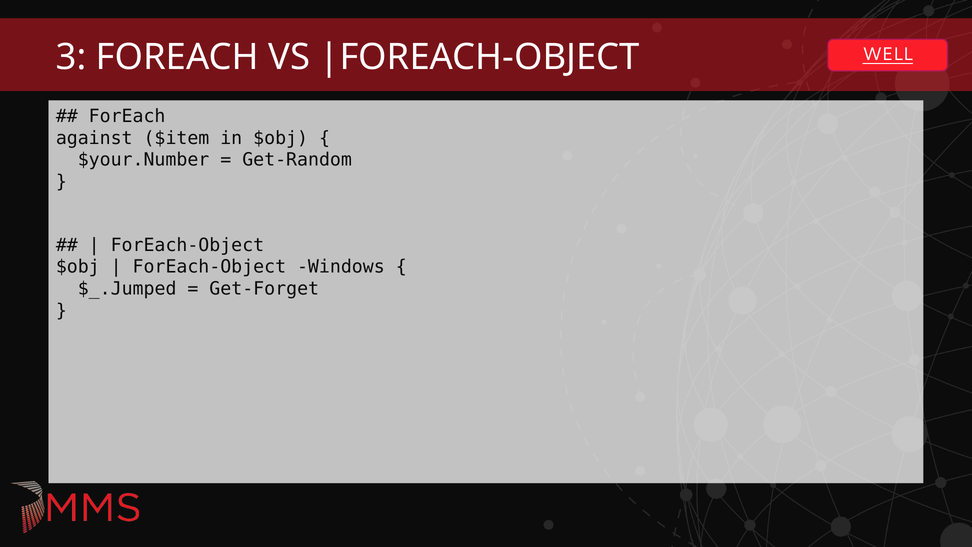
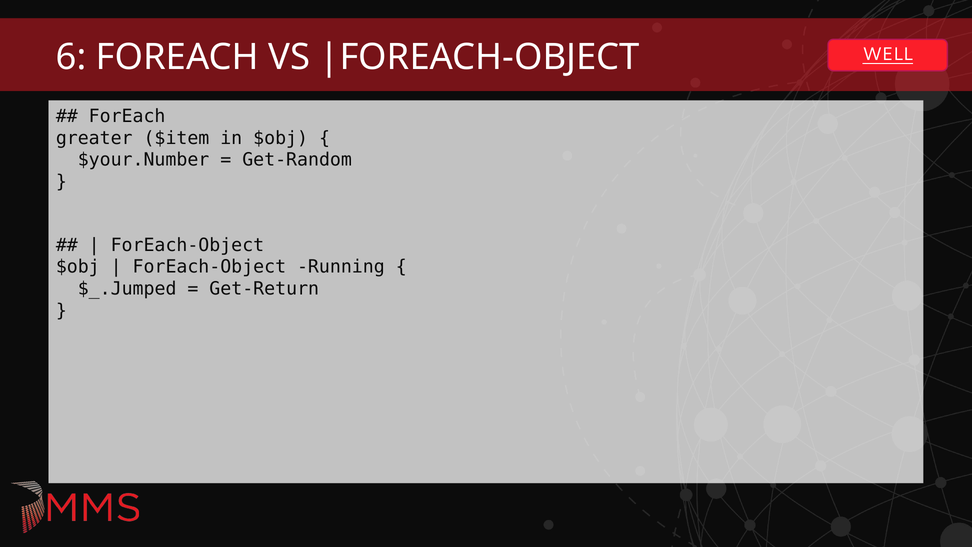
3: 3 -> 6
against: against -> greater
Windows: Windows -> Running
Get-Forget: Get-Forget -> Get-Return
